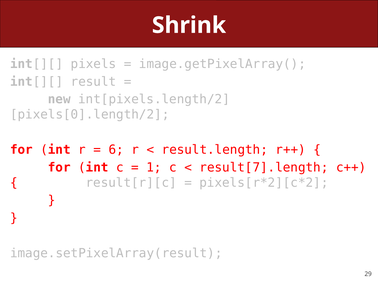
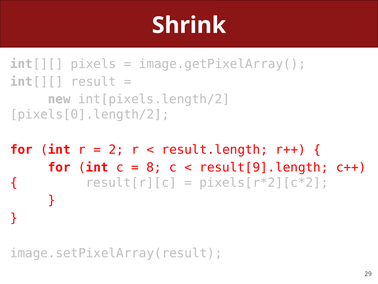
6: 6 -> 2
1: 1 -> 8
result[7].length: result[7].length -> result[9].length
